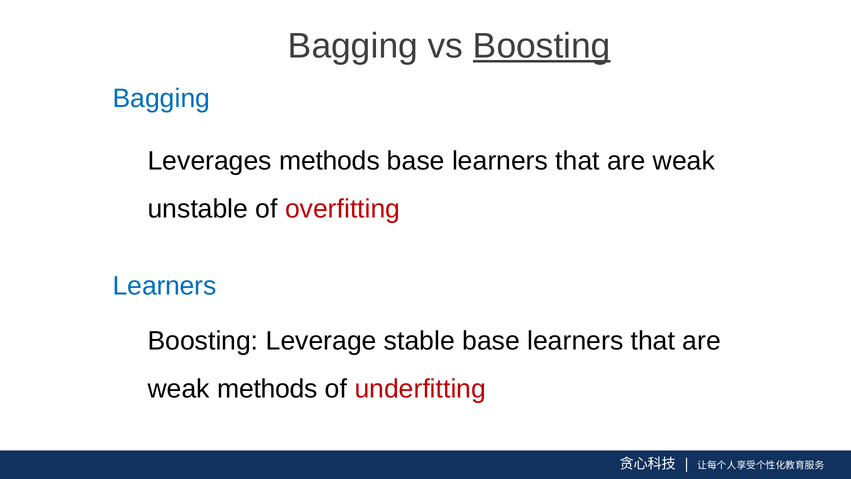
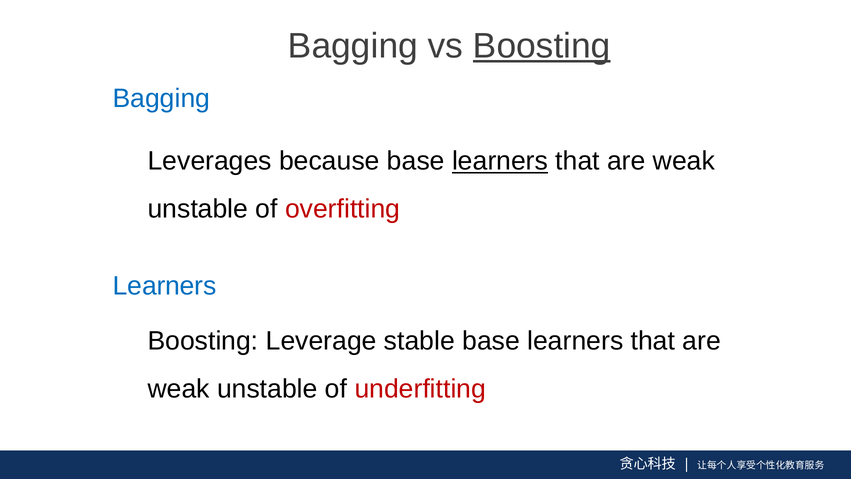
Leverages methods: methods -> because
learners at (500, 161) underline: none -> present
methods at (267, 389): methods -> unstable
